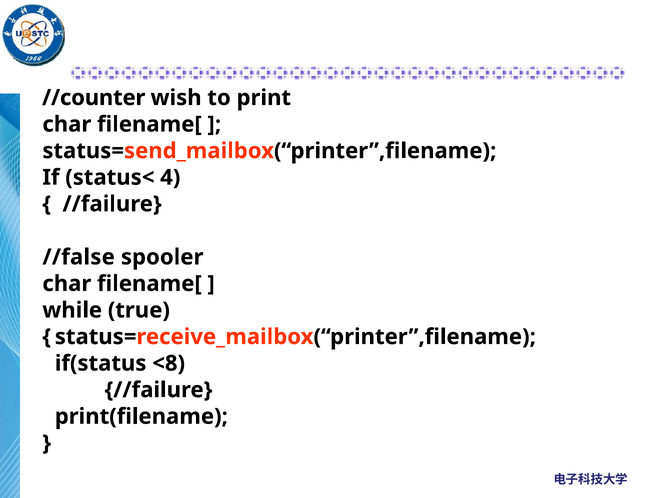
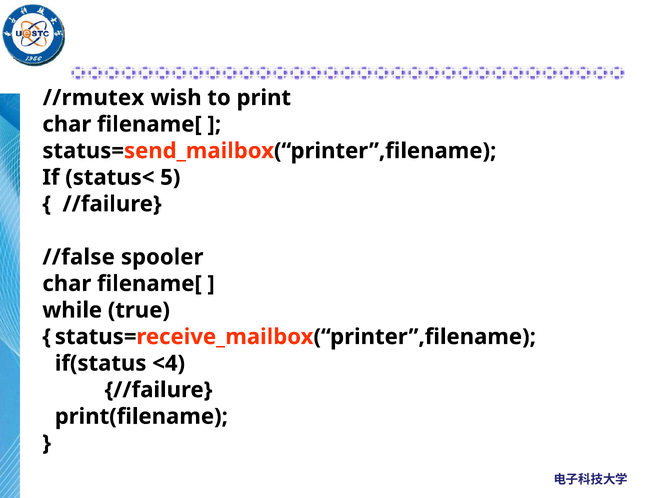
//counter: //counter -> //rmutex
4: 4 -> 5
<8: <8 -> <4
